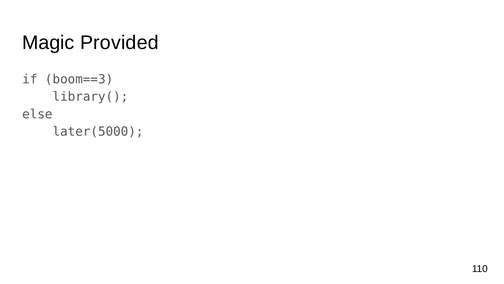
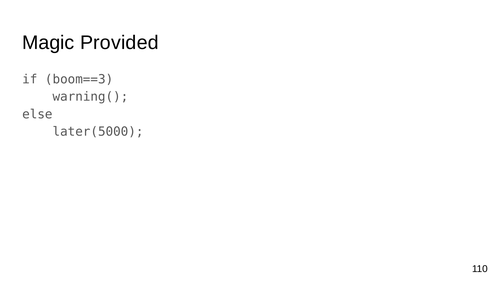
library(: library( -> warning(
